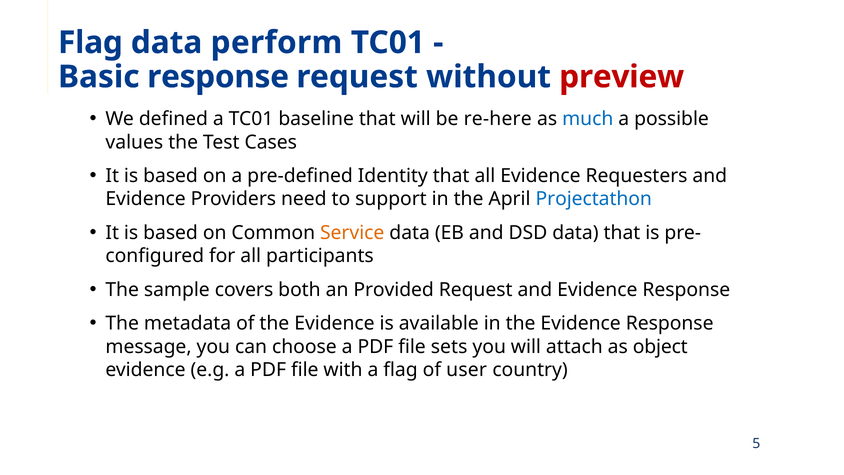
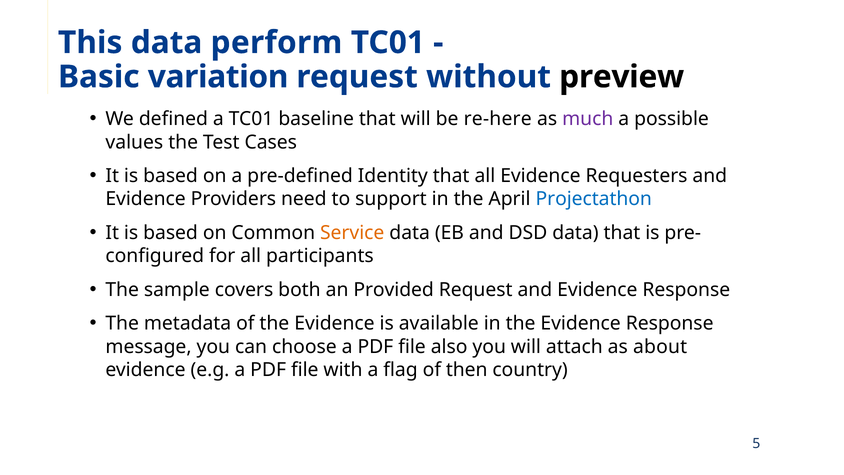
Flag at (90, 43): Flag -> This
Basic response: response -> variation
preview colour: red -> black
much colour: blue -> purple
sets: sets -> also
object: object -> about
user: user -> then
